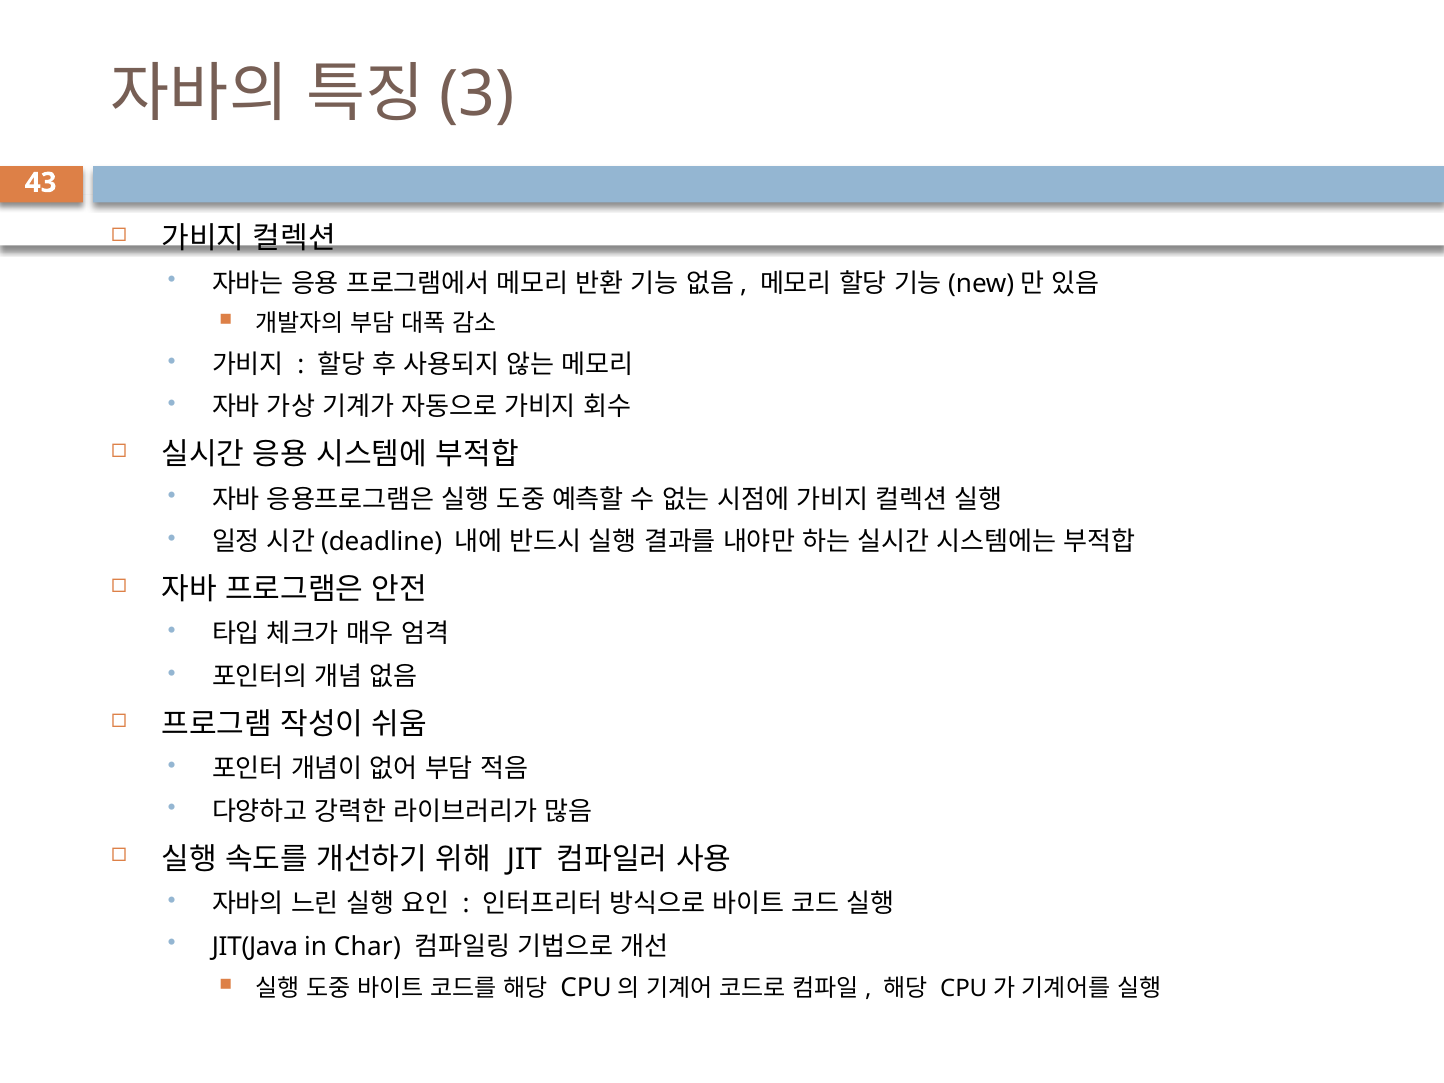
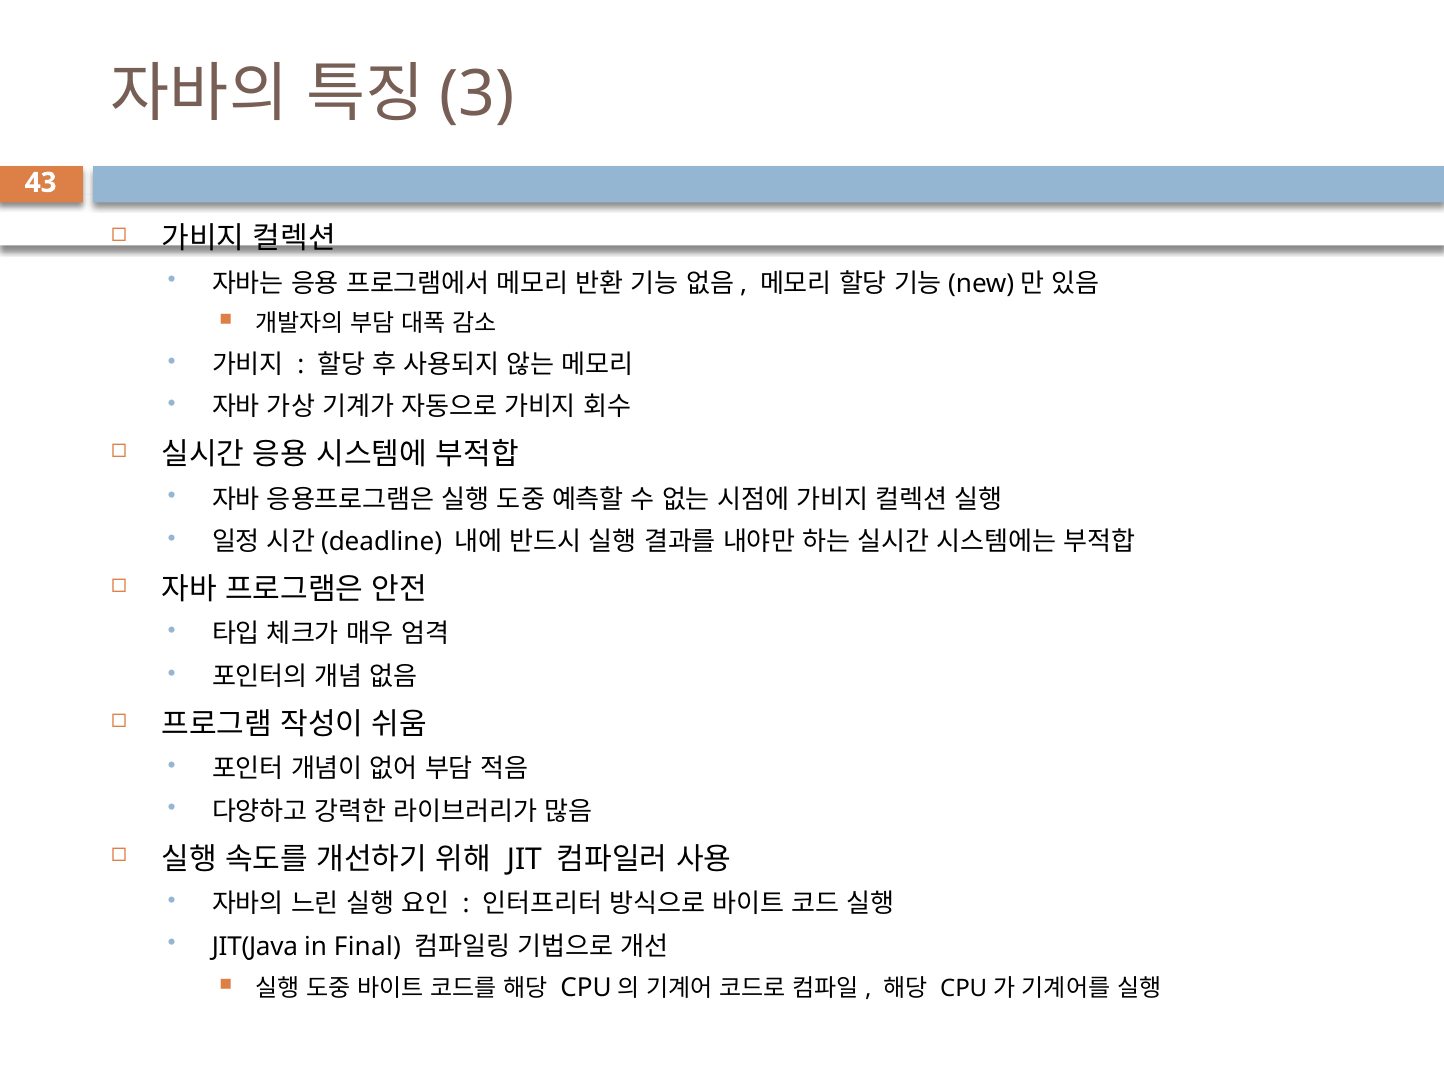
Char: Char -> Final
